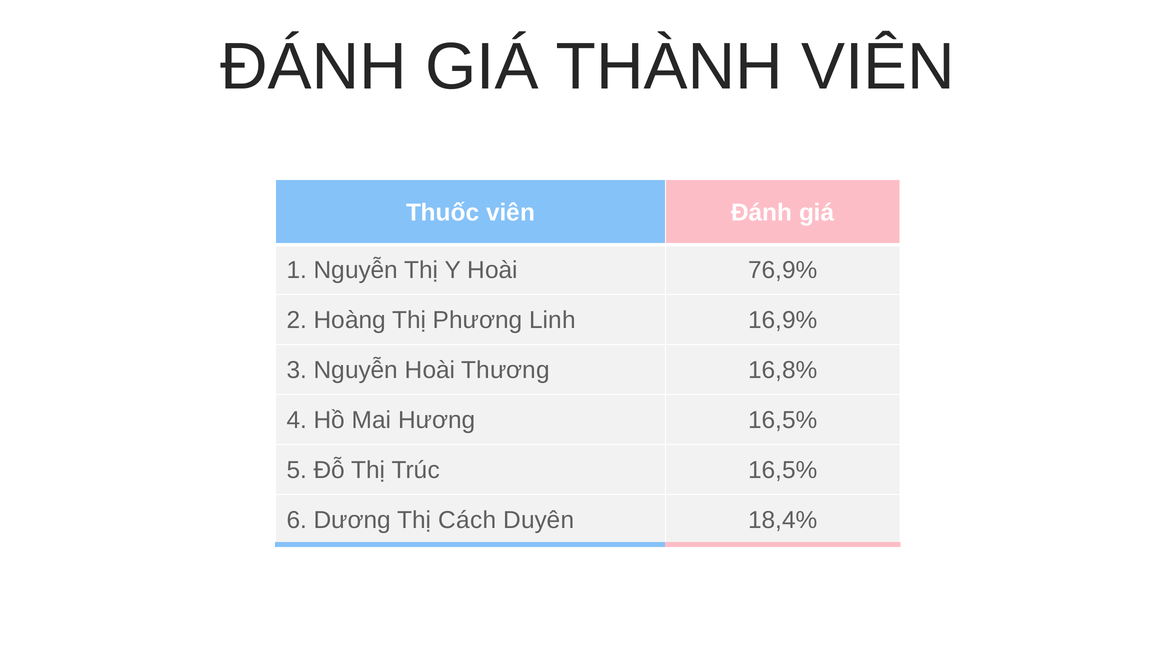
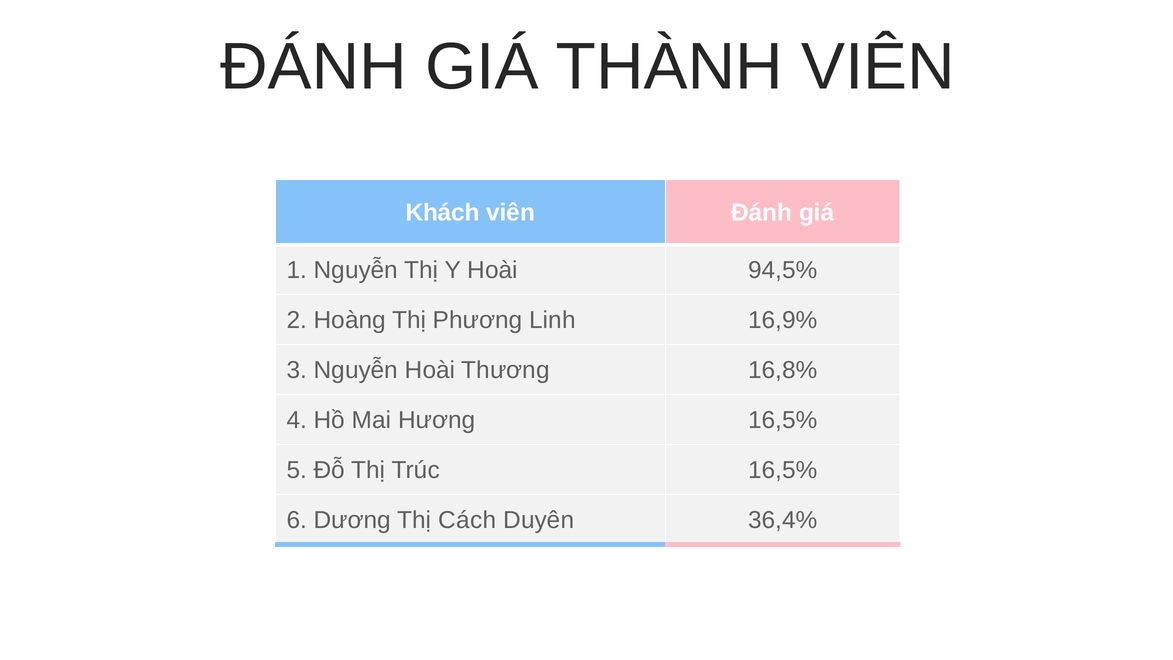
Thuốc: Thuốc -> Khách
76,9%: 76,9% -> 94,5%
18,4%: 18,4% -> 36,4%
